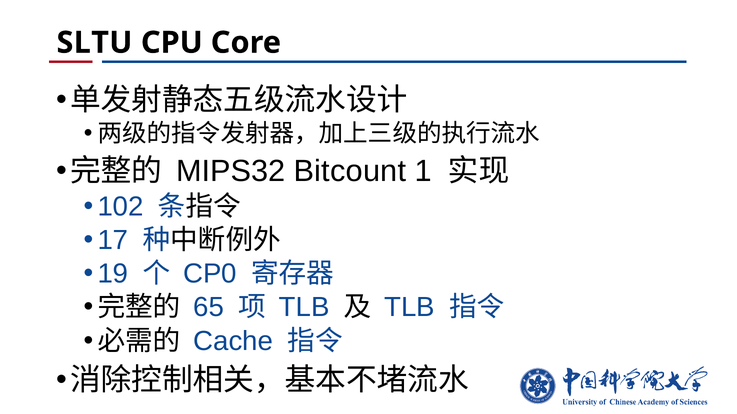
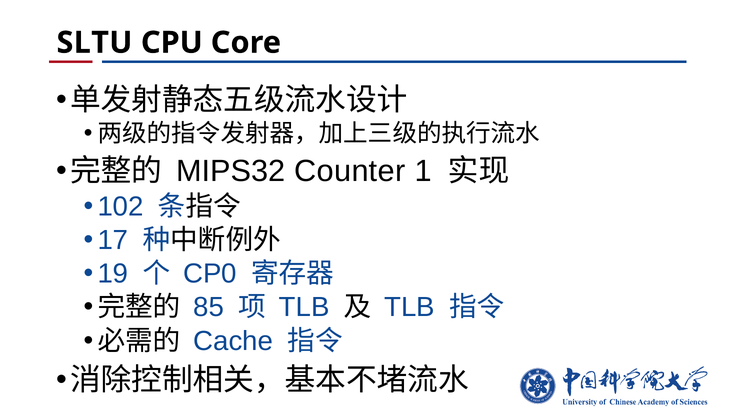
Bitcount: Bitcount -> Counter
65: 65 -> 85
